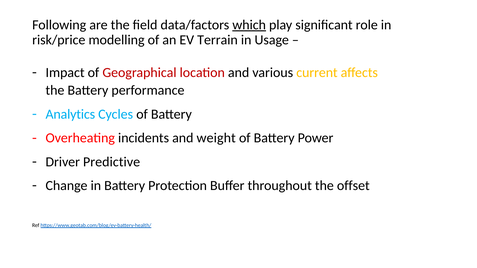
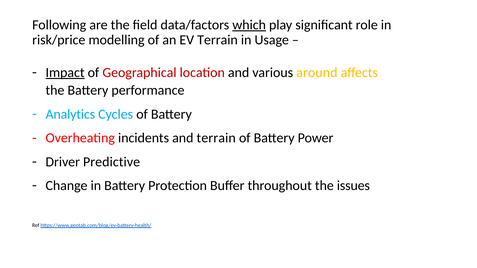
Impact underline: none -> present
current: current -> around
and weight: weight -> terrain
offset: offset -> issues
